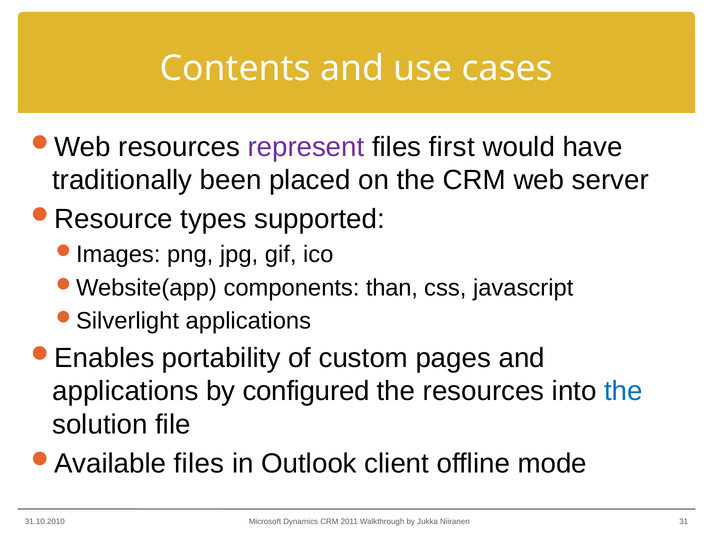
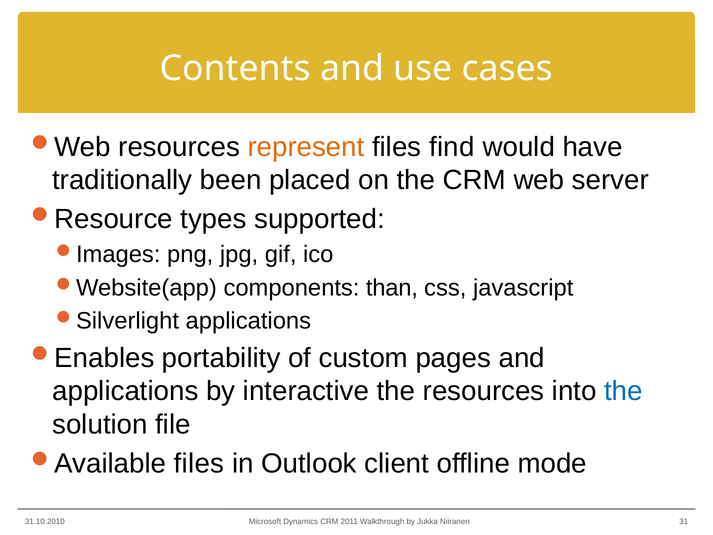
represent colour: purple -> orange
first: first -> find
configured: configured -> interactive
